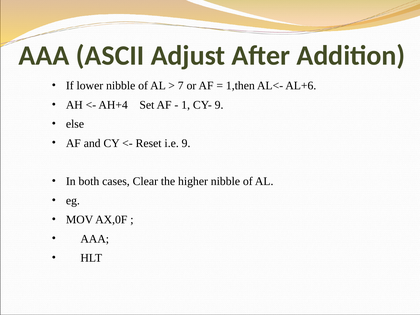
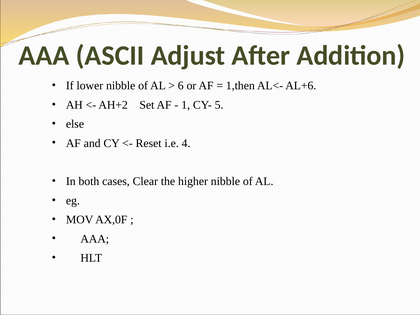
7: 7 -> 6
AH+4: AH+4 -> AH+2
CY- 9: 9 -> 5
i.e 9: 9 -> 4
